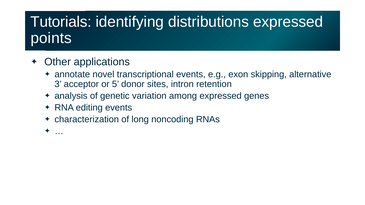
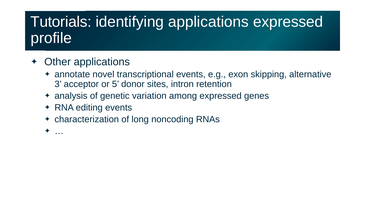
identifying distributions: distributions -> applications
points: points -> profile
